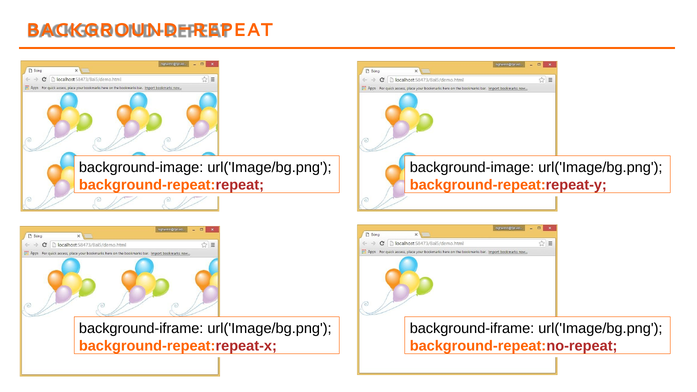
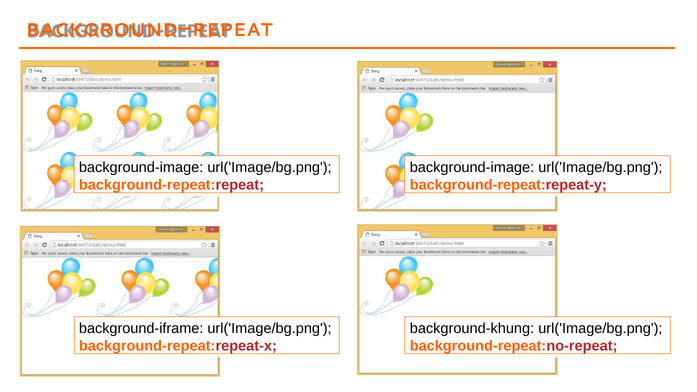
background-iframe at (472, 328): background-iframe -> background-khung
